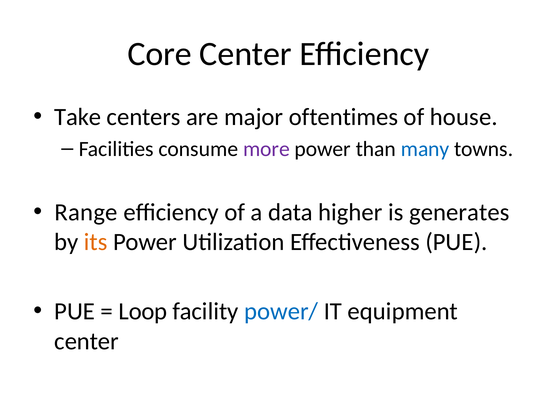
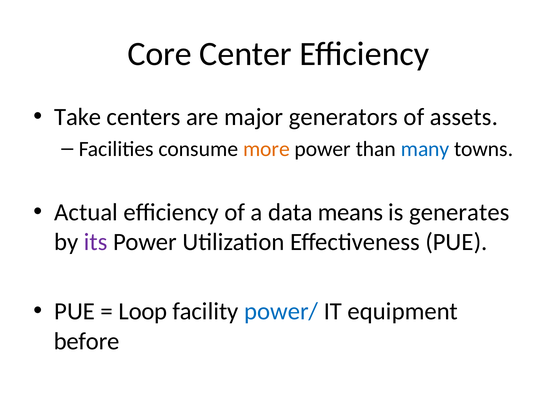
oftentimes: oftentimes -> generators
house: house -> assets
more colour: purple -> orange
Range: Range -> Actual
higher: higher -> means
its colour: orange -> purple
center at (87, 341): center -> before
